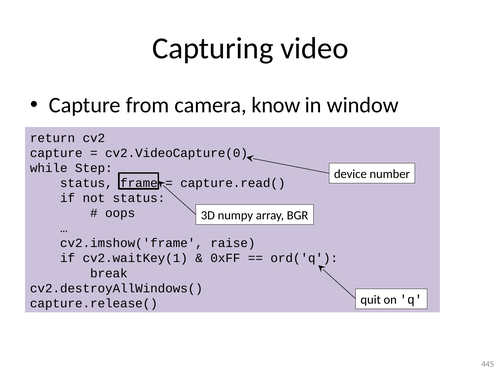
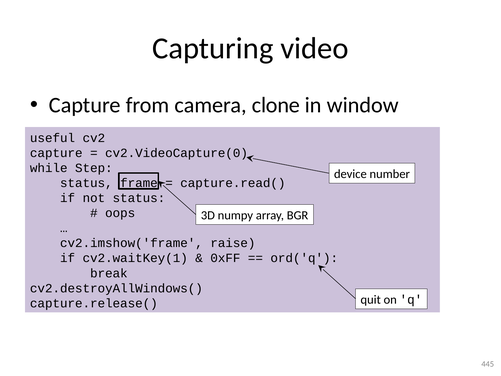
know: know -> clone
return: return -> useful
